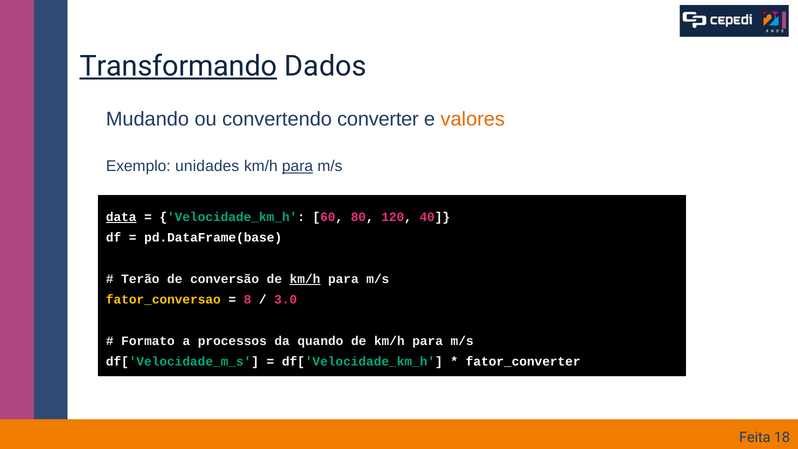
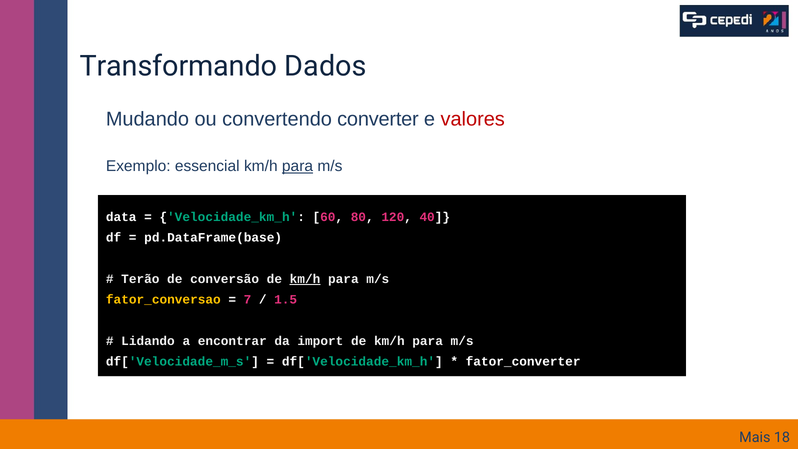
Transformando underline: present -> none
valores colour: orange -> red
unidades: unidades -> essencial
data underline: present -> none
8: 8 -> 7
3.0: 3.0 -> 1.5
Formato: Formato -> Lidando
processos: processos -> encontrar
quando: quando -> import
Feita: Feita -> Mais
